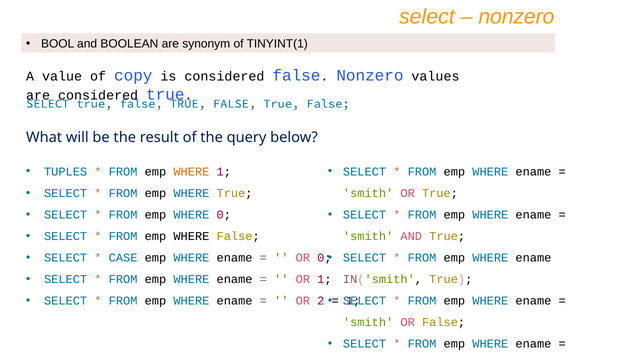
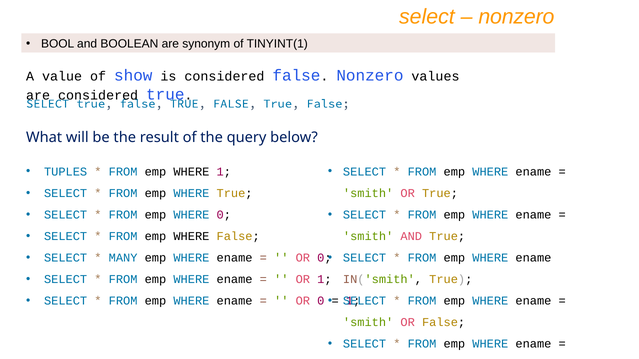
copy: copy -> show
WHERE at (191, 172) colour: orange -> black
CASE: CASE -> MANY
2 at (321, 301): 2 -> 0
